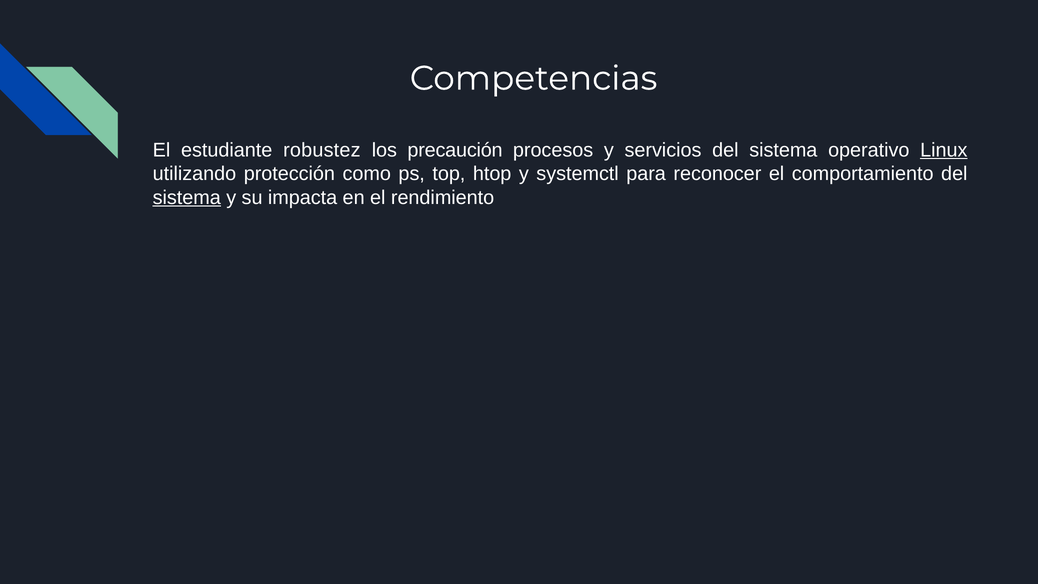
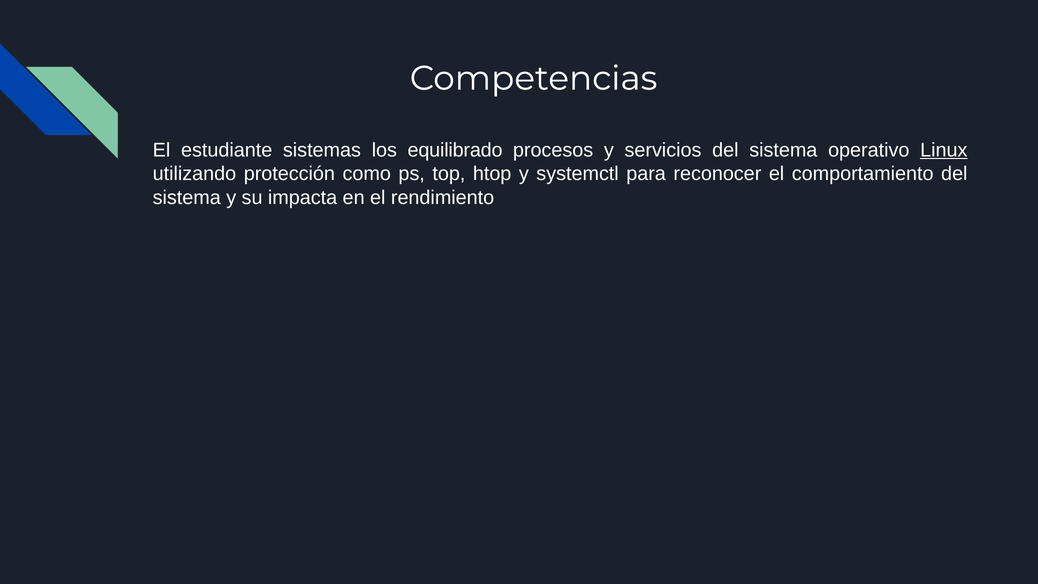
robustez: robustez -> sistemas
precaución: precaución -> equilibrado
sistema at (187, 198) underline: present -> none
